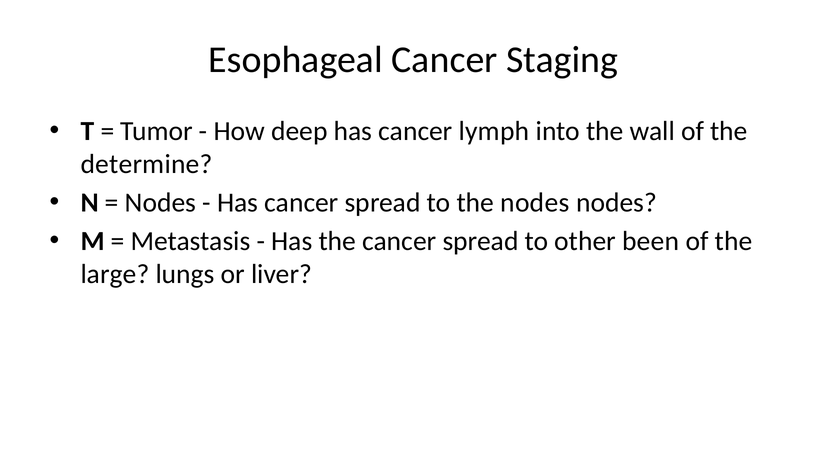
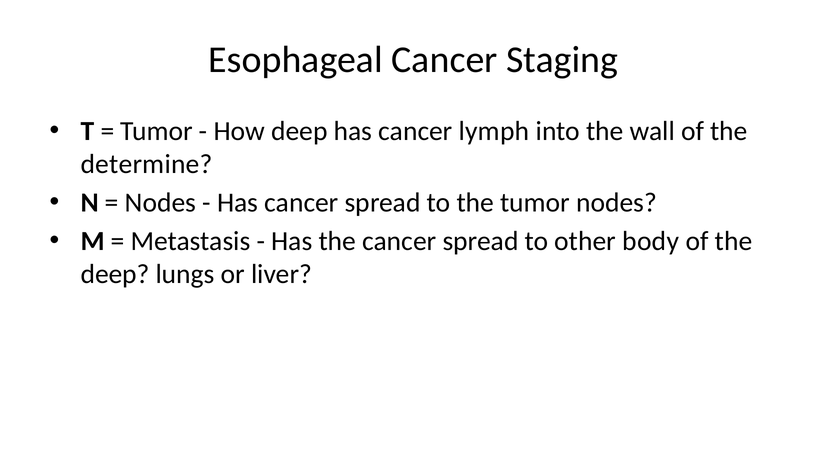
the nodes: nodes -> tumor
been: been -> body
large at (115, 274): large -> deep
